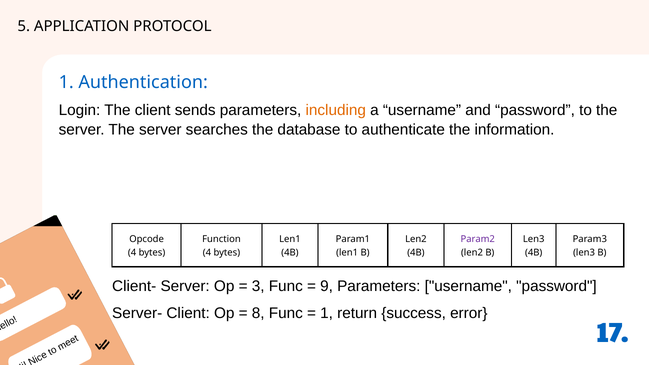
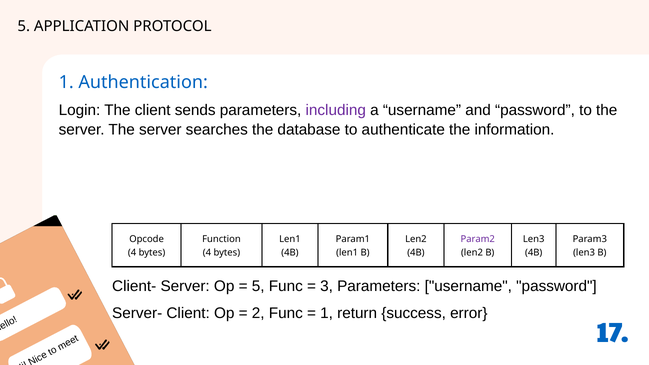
including colour: orange -> purple
3 at (258, 286): 3 -> 5
9: 9 -> 3
8: 8 -> 2
